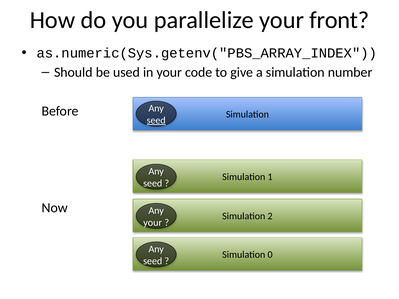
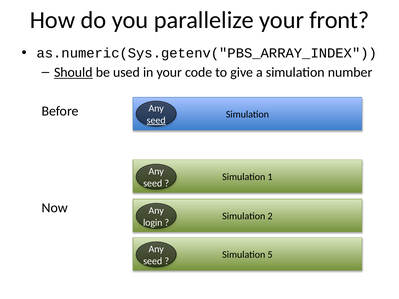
Should underline: none -> present
your at (153, 223): your -> login
0: 0 -> 5
